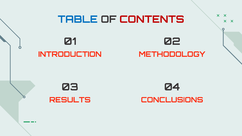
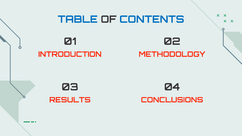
CONTENTS colour: red -> blue
